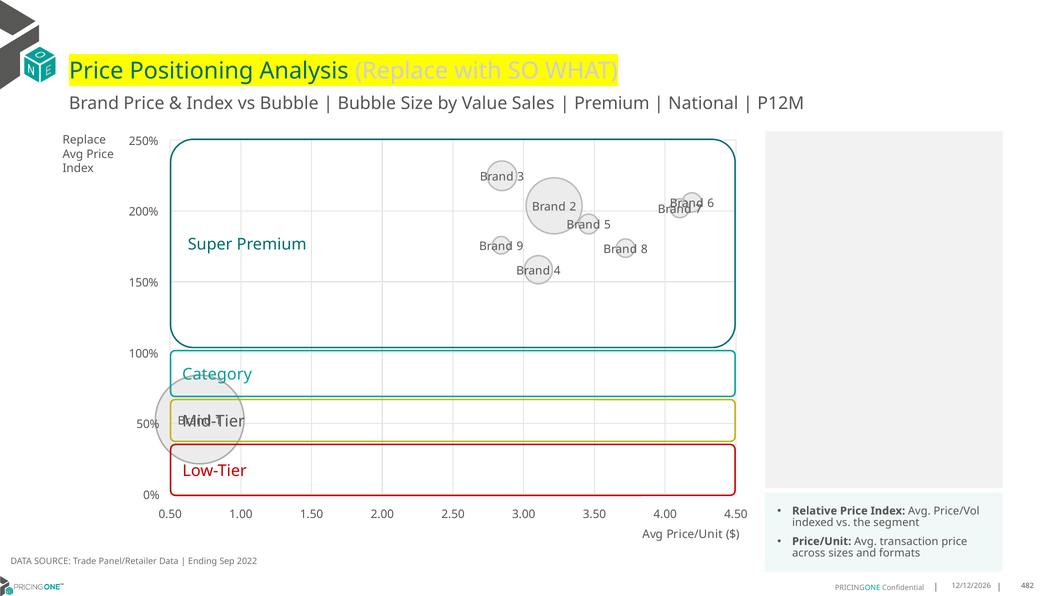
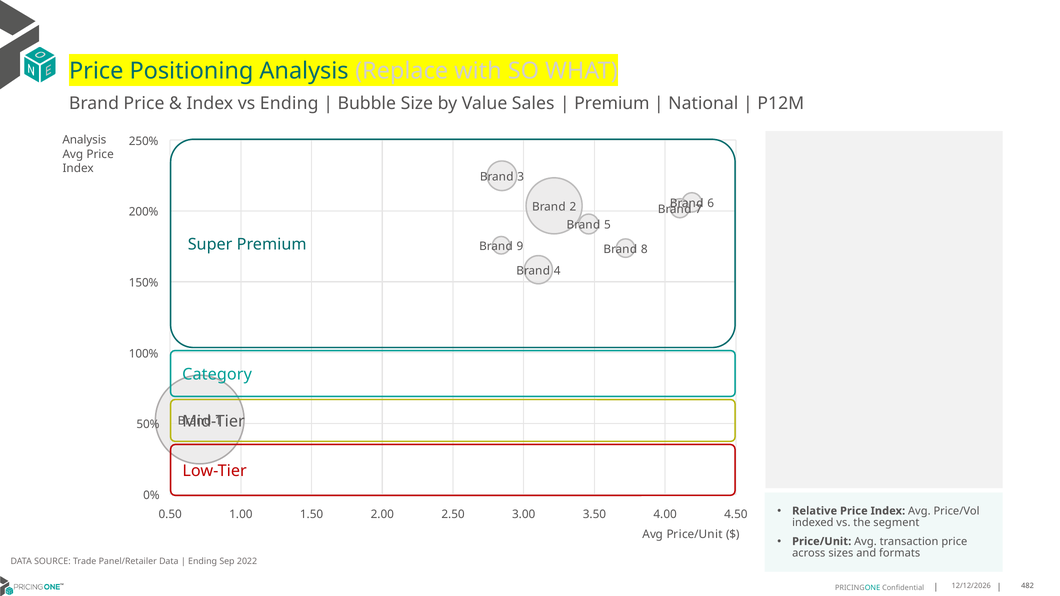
vs Bubble: Bubble -> Ending
Replace at (84, 140): Replace -> Analysis
